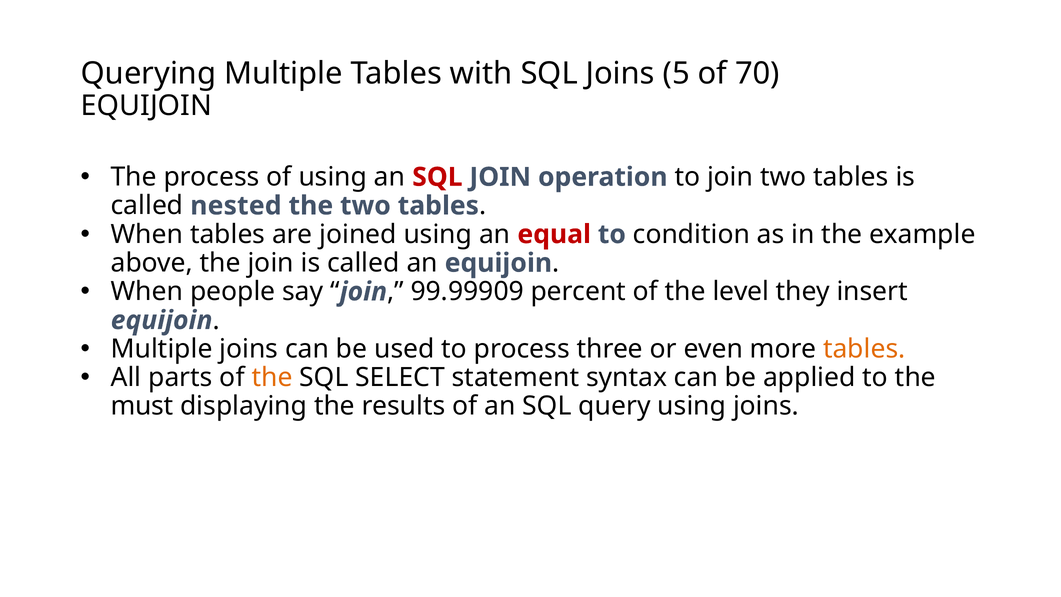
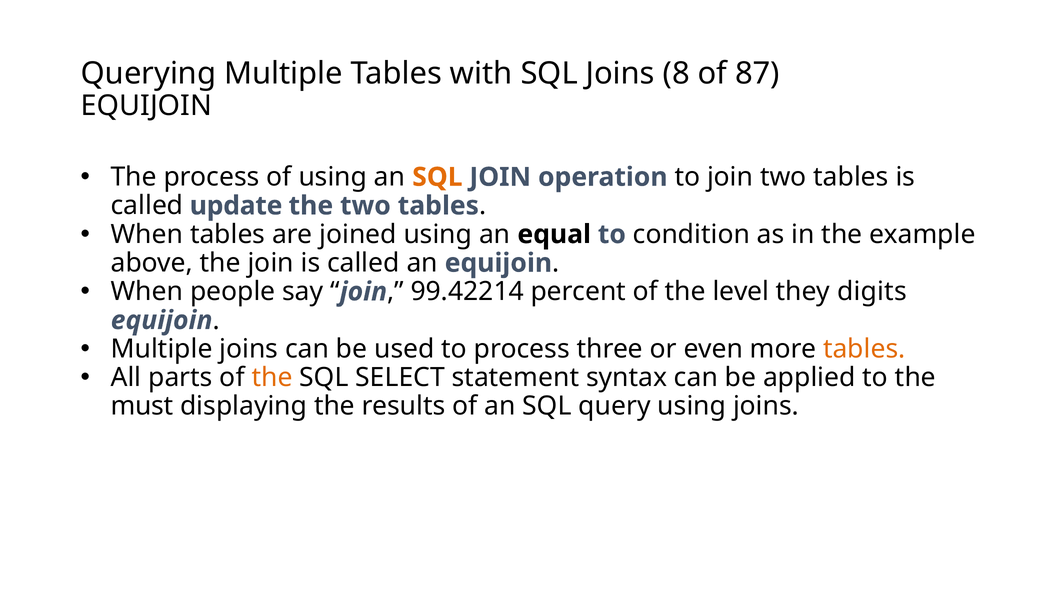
5: 5 -> 8
70: 70 -> 87
SQL at (437, 177) colour: red -> orange
nested: nested -> update
equal colour: red -> black
99.99909: 99.99909 -> 99.42214
insert: insert -> digits
